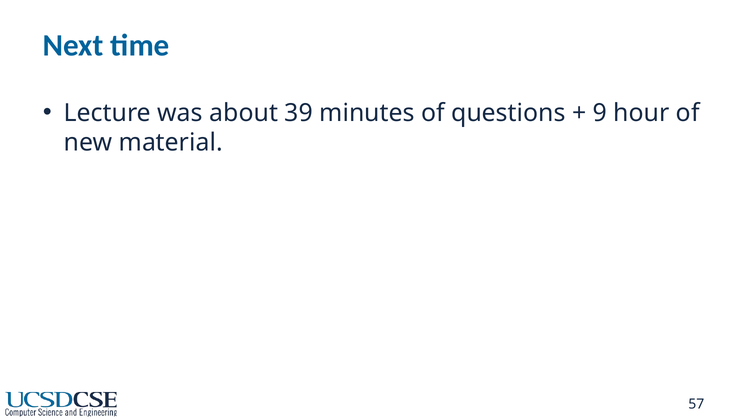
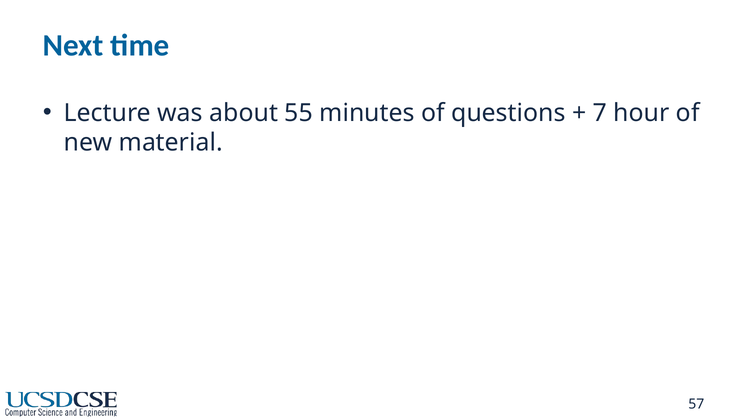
39: 39 -> 55
9: 9 -> 7
